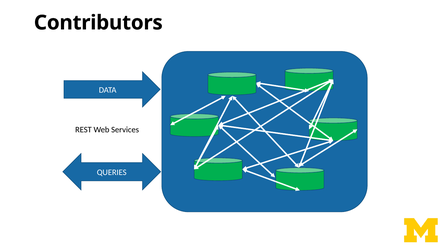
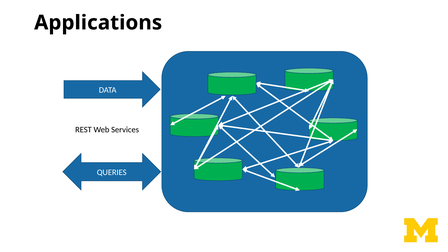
Contributors: Contributors -> Applications
